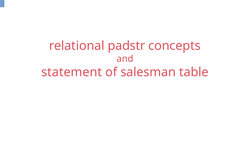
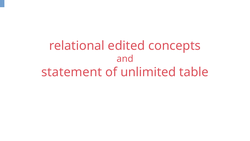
padstr: padstr -> edited
salesman: salesman -> unlimited
